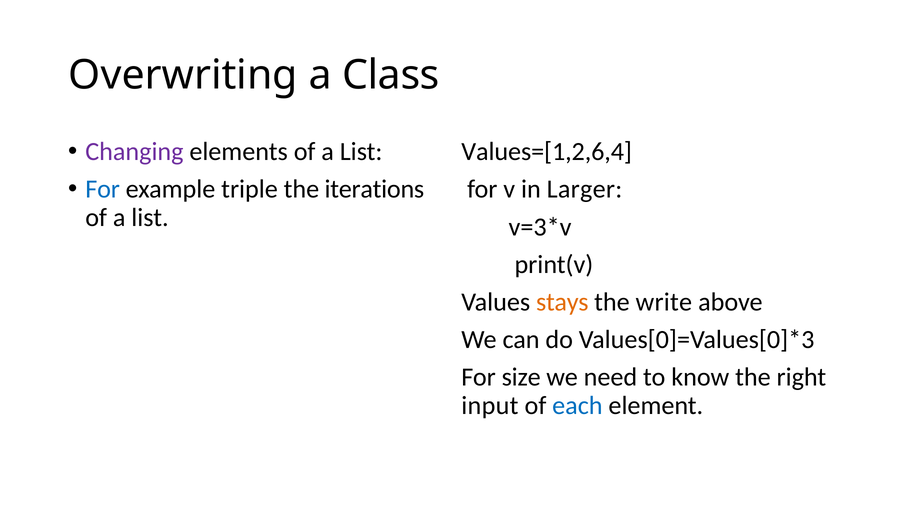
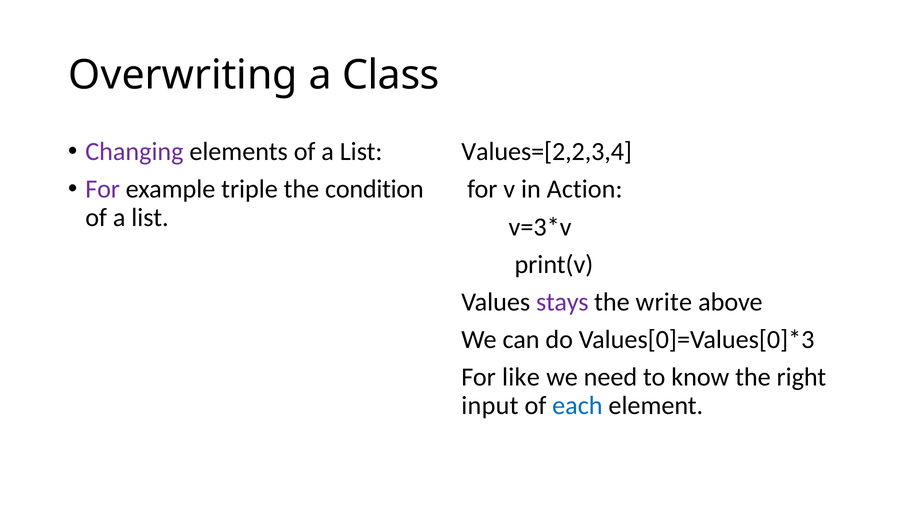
Values=[1,2,6,4: Values=[1,2,6,4 -> Values=[2,2,3,4
For at (103, 189) colour: blue -> purple
iterations: iterations -> condition
Larger: Larger -> Action
stays colour: orange -> purple
size: size -> like
